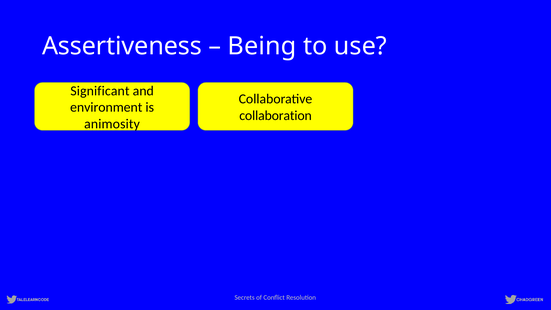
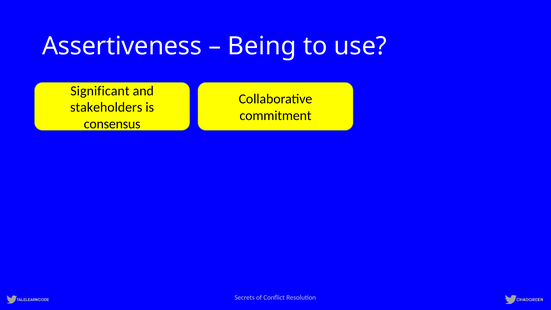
environment: environment -> stakeholders
collaboration: collaboration -> commitment
animosity: animosity -> consensus
